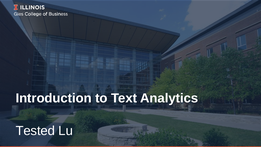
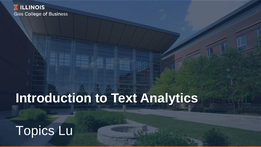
Tested: Tested -> Topics
